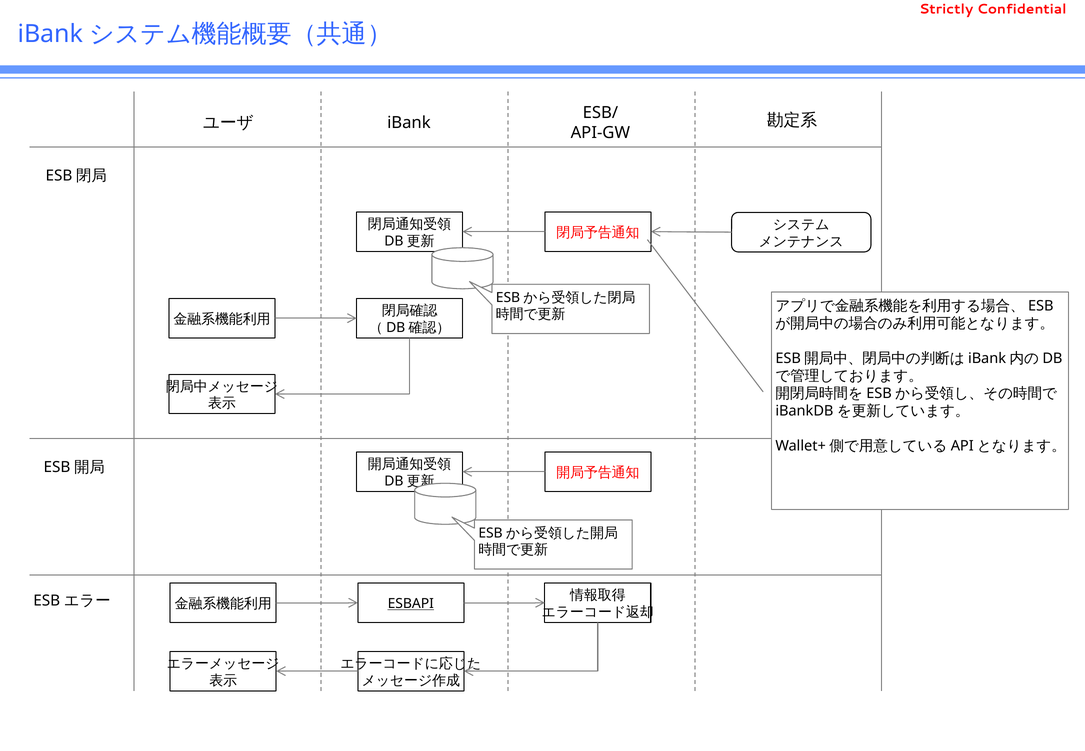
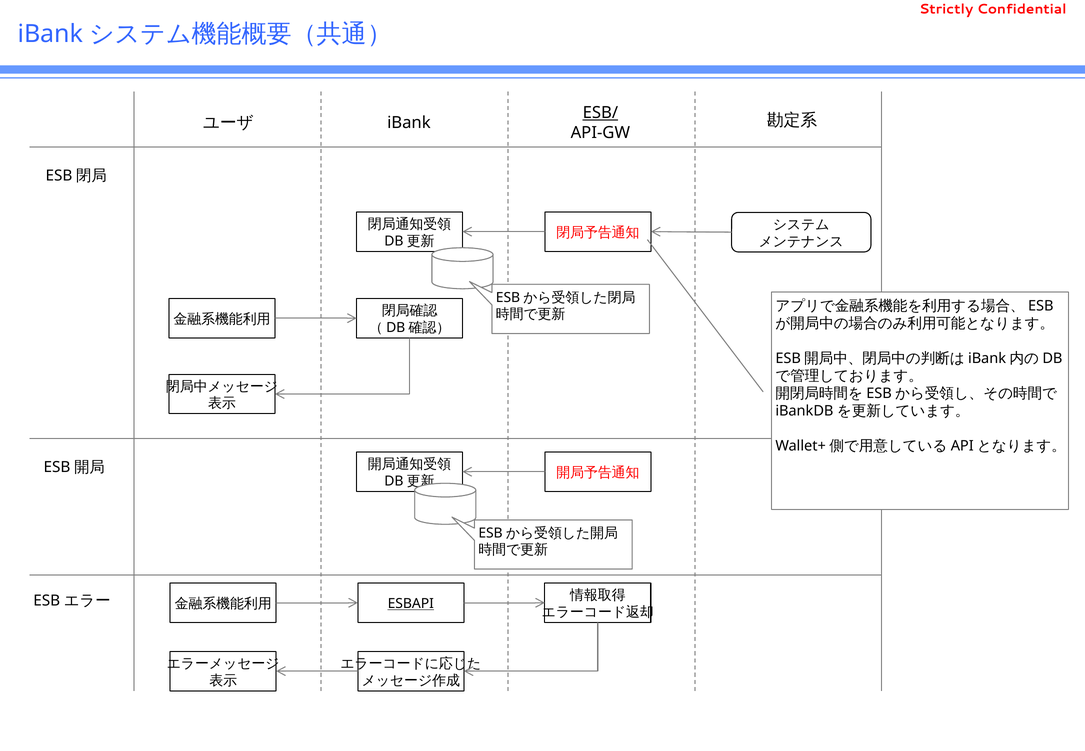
ESB/ underline: none -> present
